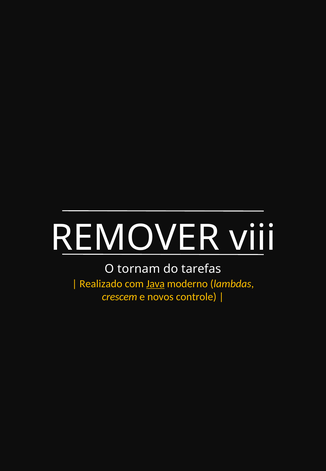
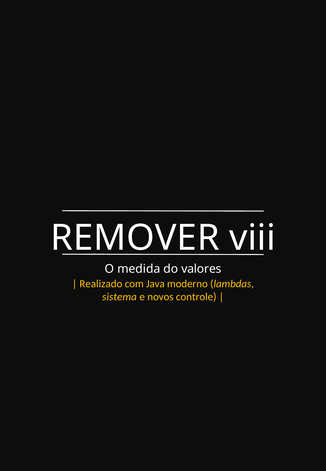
tornam: tornam -> medida
tarefas: tarefas -> valores
Java underline: present -> none
crescem: crescem -> sistema
